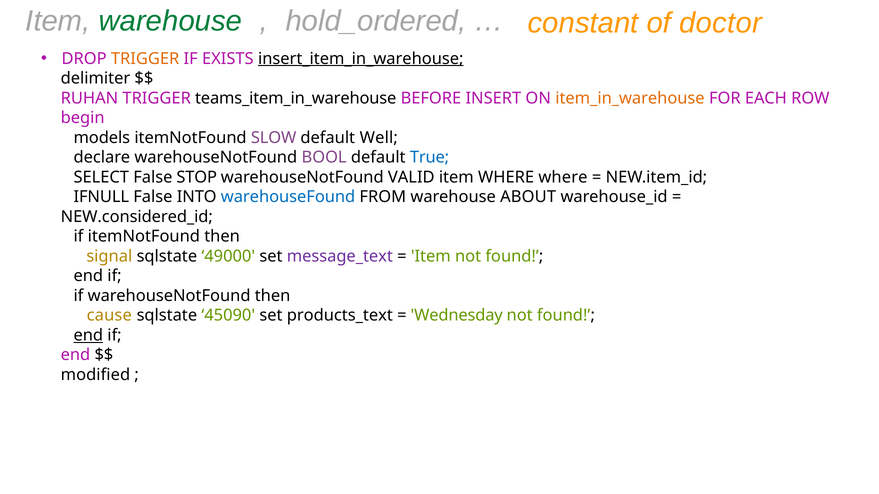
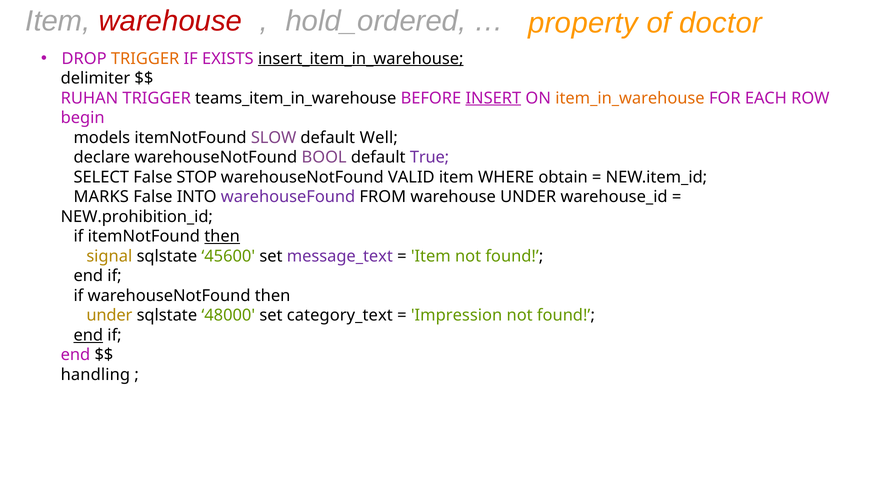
warehouse at (170, 21) colour: green -> red
constant: constant -> property
INSERT underline: none -> present
True colour: blue -> purple
WHERE where: where -> obtain
IFNULL: IFNULL -> MARKS
warehouseFound colour: blue -> purple
warehouse ABOUT: ABOUT -> UNDER
NEW.considered_id: NEW.considered_id -> NEW.prohibition_id
then at (222, 237) underline: none -> present
49000: 49000 -> 45600
cause at (109, 316): cause -> under
45090: 45090 -> 48000
products_text: products_text -> category_text
Wednesday: Wednesday -> Impression
modified: modified -> handling
